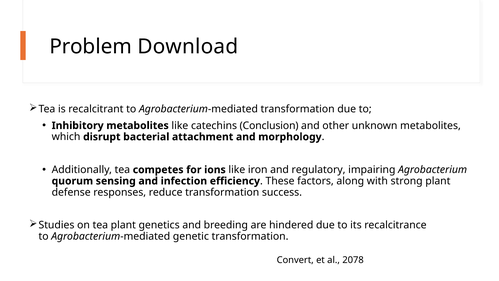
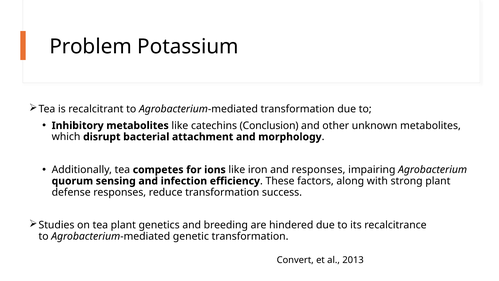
Download: Download -> Potassium
and regulatory: regulatory -> responses
2078: 2078 -> 2013
